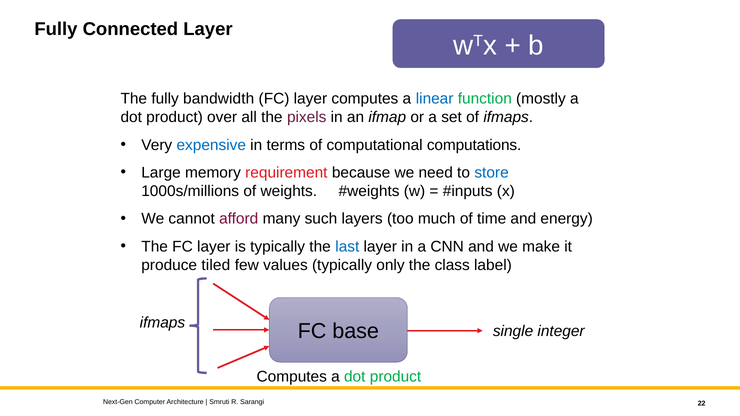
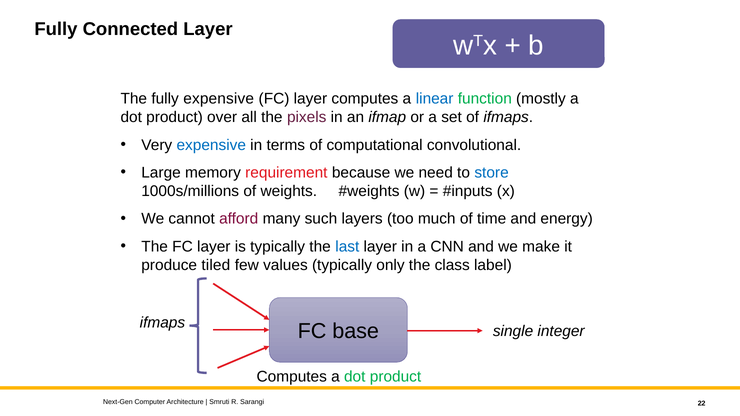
fully bandwidth: bandwidth -> expensive
computations: computations -> convolutional
